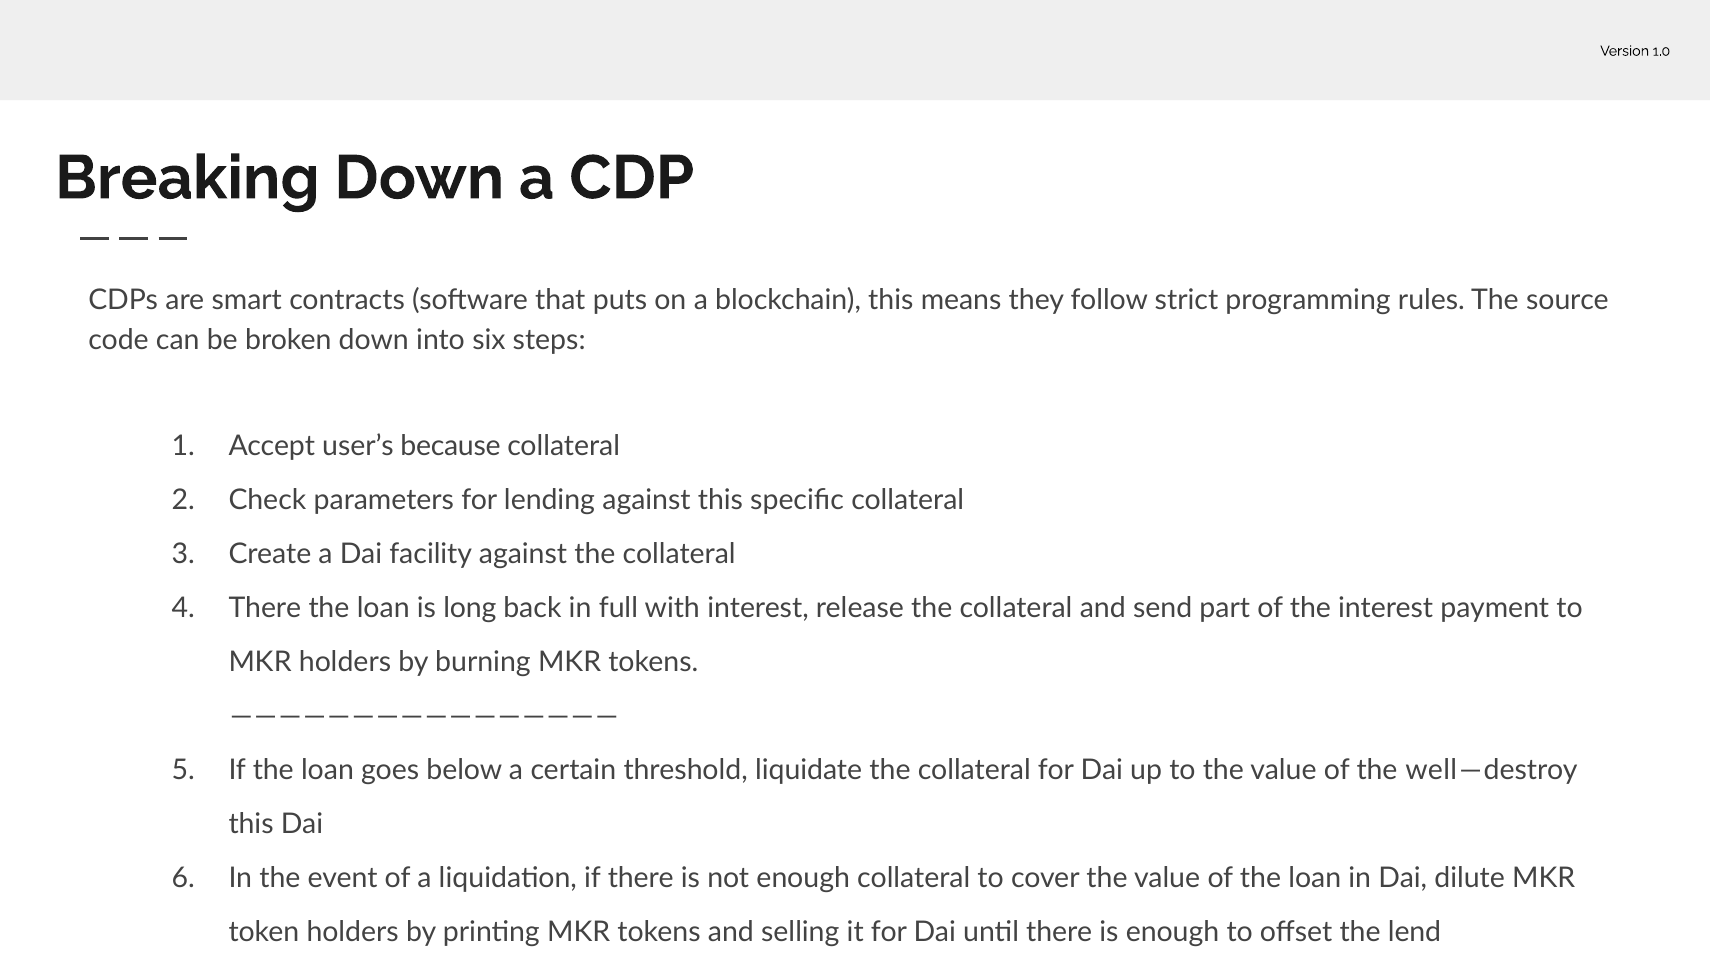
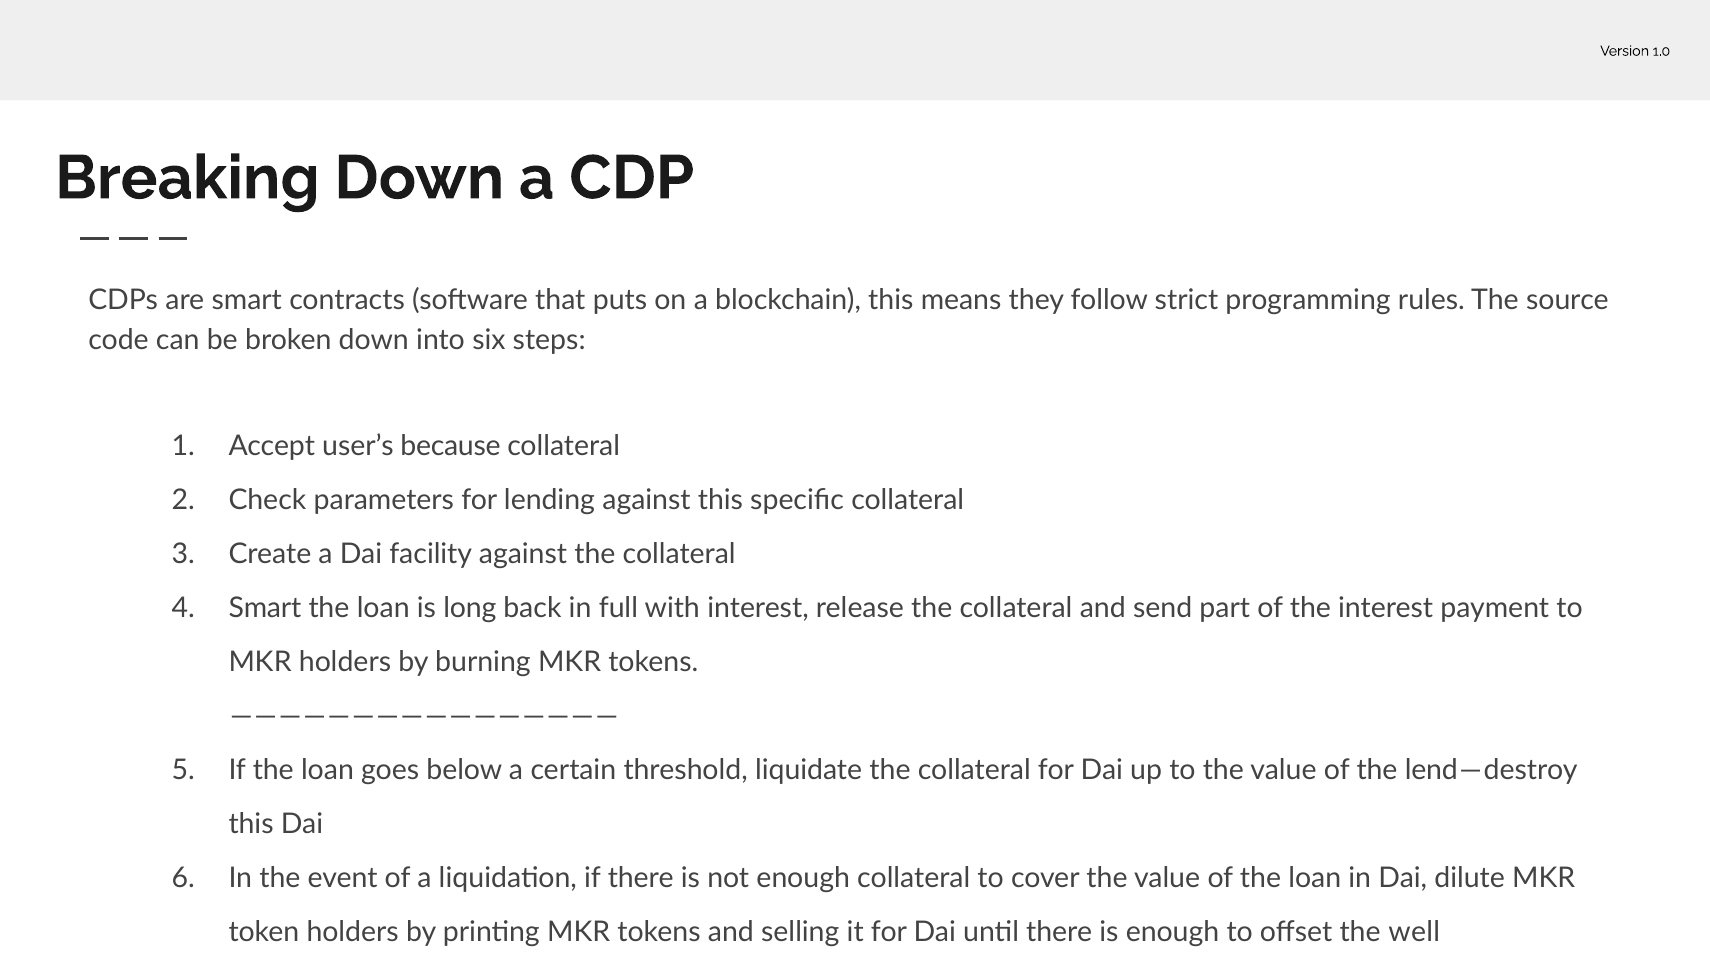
There at (265, 608): There -> Smart
well: well -> lend
lend: lend -> well
